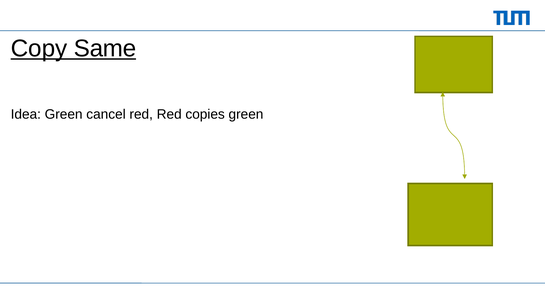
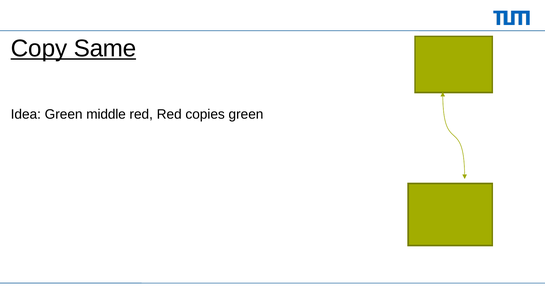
cancel: cancel -> middle
